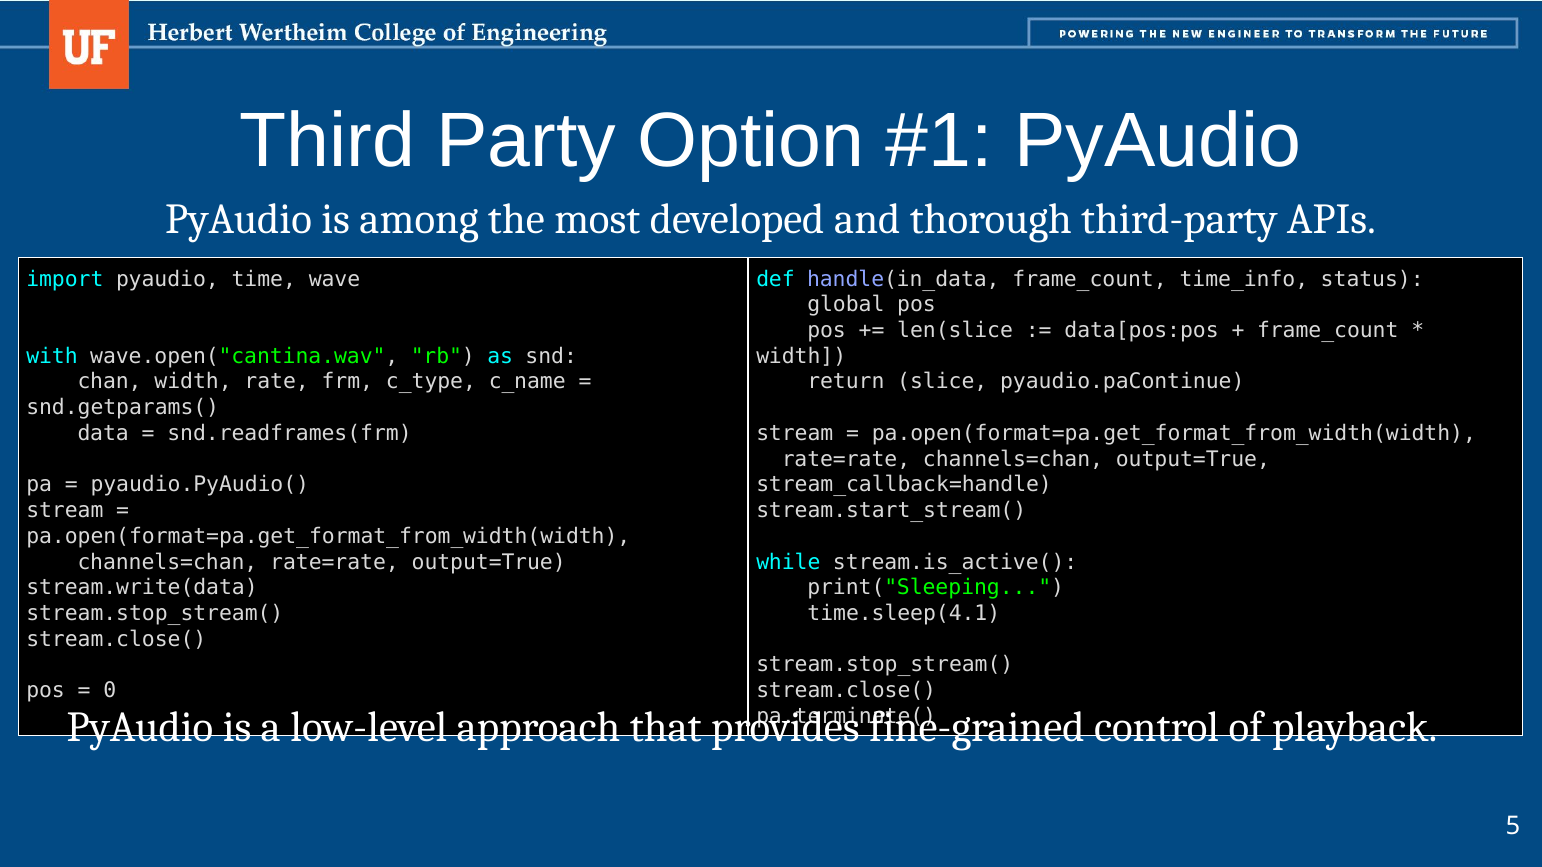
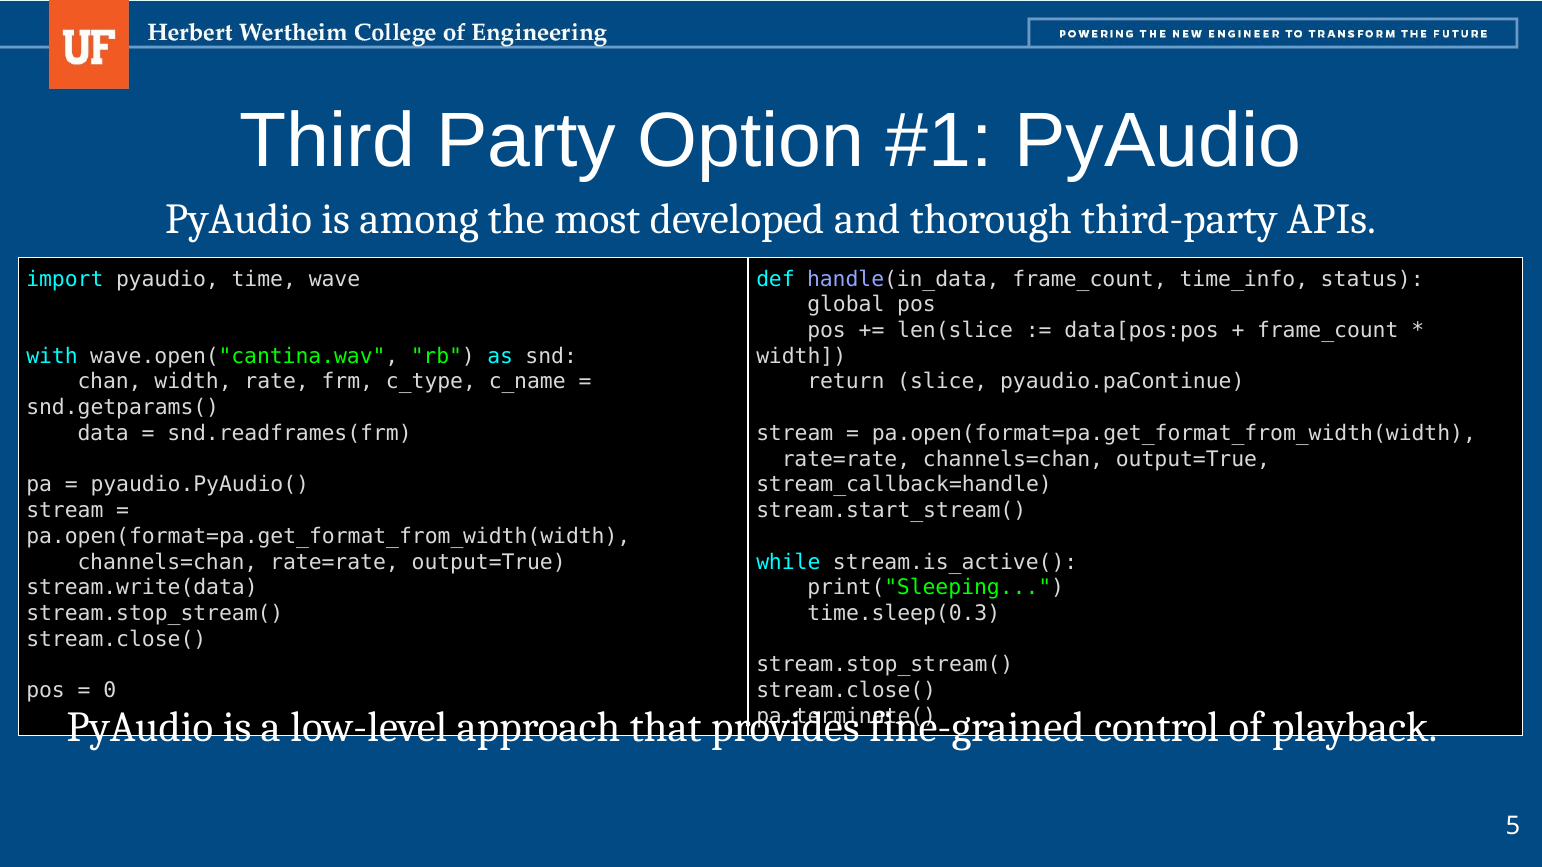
time.sleep(4.1: time.sleep(4.1 -> time.sleep(0.3
